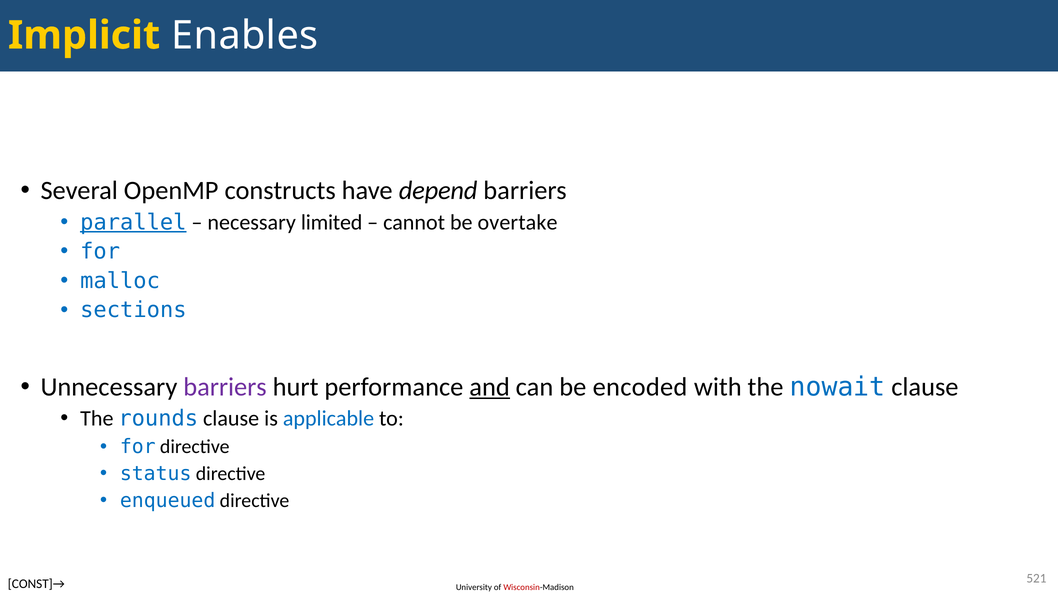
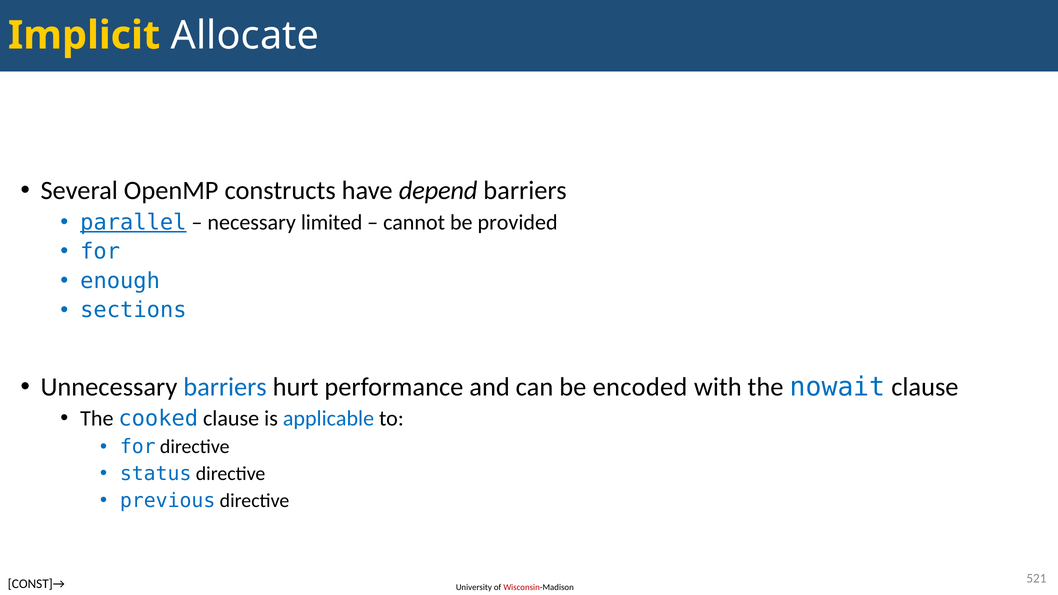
Enables: Enables -> Allocate
overtake: overtake -> provided
malloc: malloc -> enough
barriers at (225, 387) colour: purple -> blue
and underline: present -> none
rounds: rounds -> cooked
enqueued: enqueued -> previous
